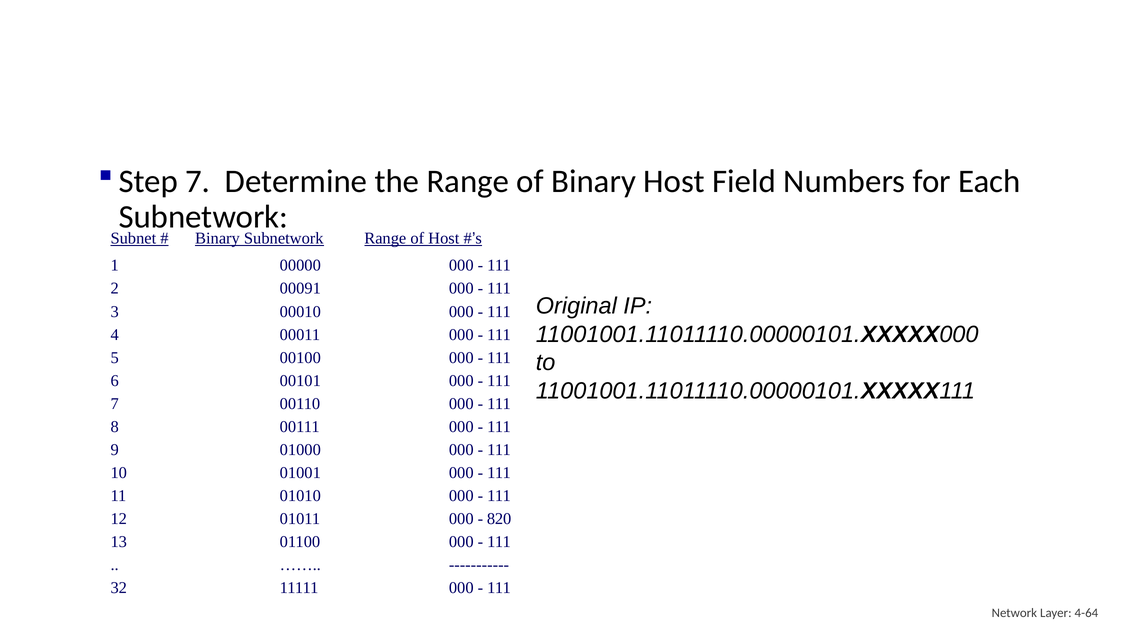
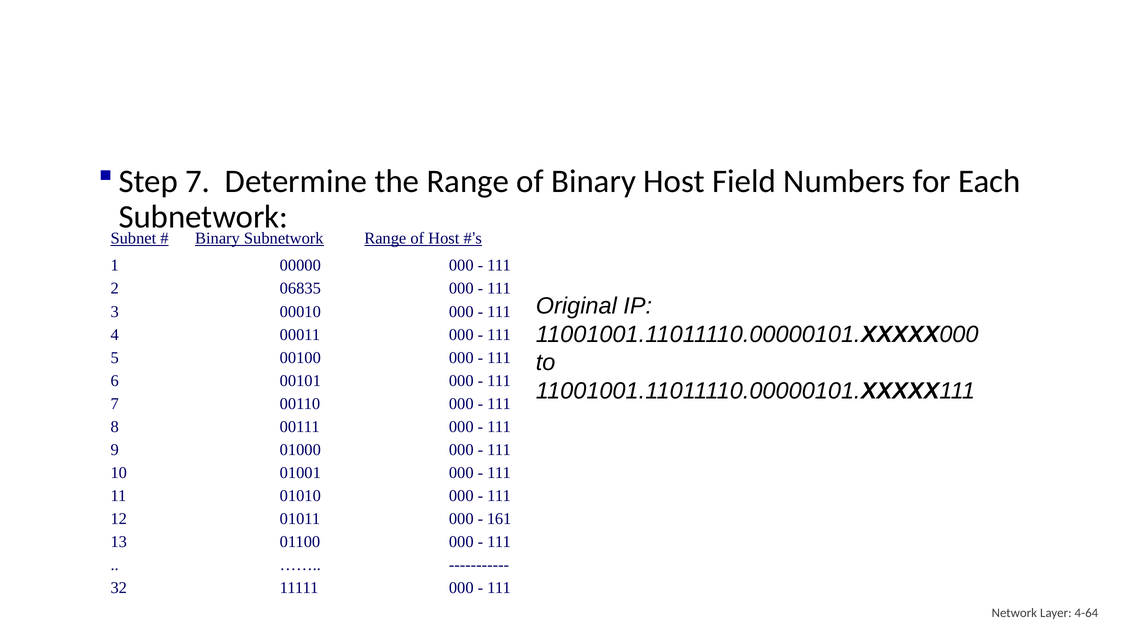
00091: 00091 -> 06835
820: 820 -> 161
